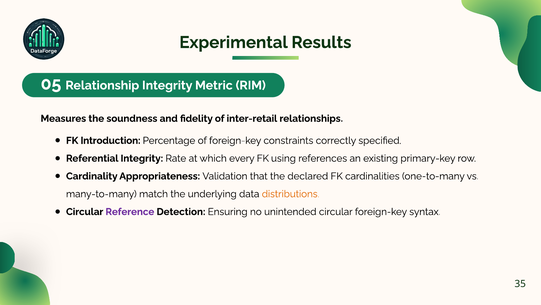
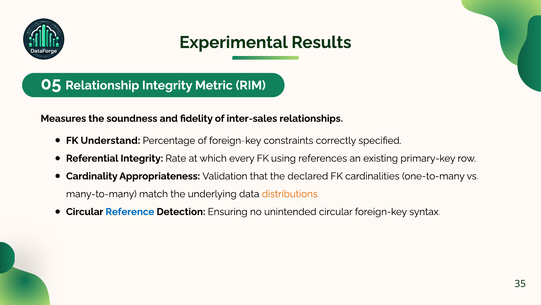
inter-retail: inter-retail -> inter-sales
Introduction: Introduction -> Understand
Reference colour: purple -> blue
